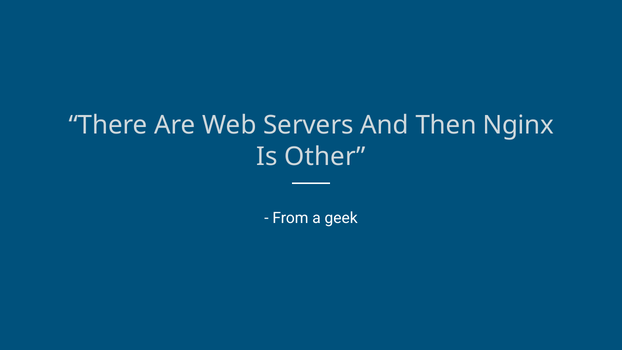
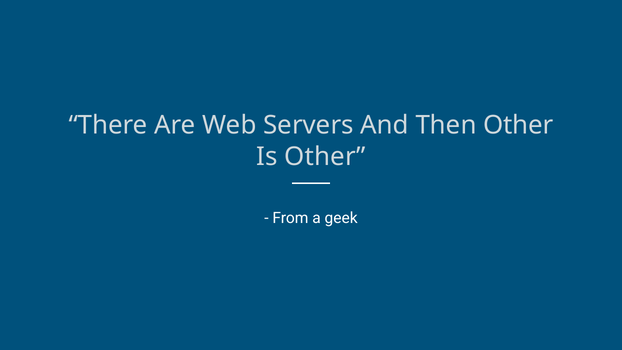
Then Nginx: Nginx -> Other
